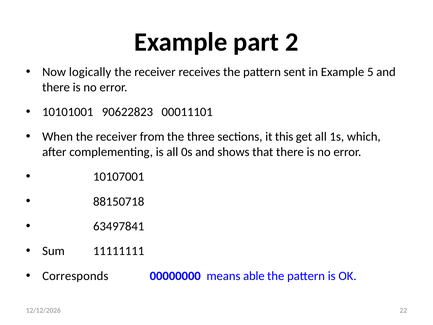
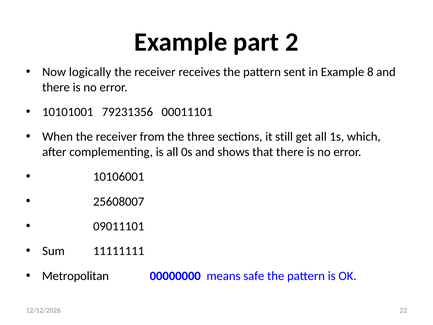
5: 5 -> 8
90622823: 90622823 -> 79231356
this: this -> still
10107001: 10107001 -> 10106001
88150718: 88150718 -> 25608007
63497841: 63497841 -> 09011101
Corresponds: Corresponds -> Metropolitan
able: able -> safe
